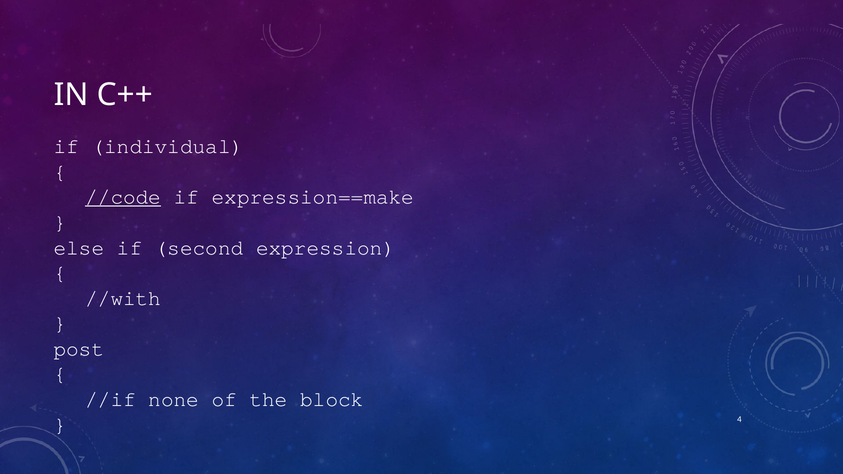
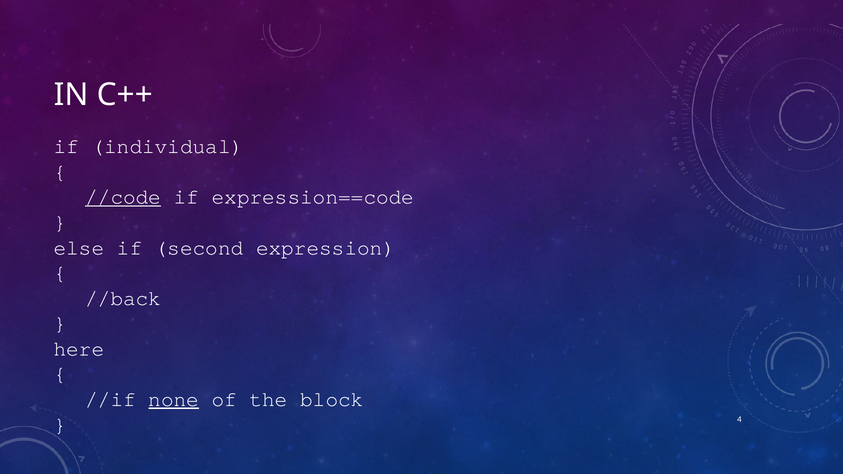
expression==make: expression==make -> expression==code
//with: //with -> //back
post: post -> here
none underline: none -> present
